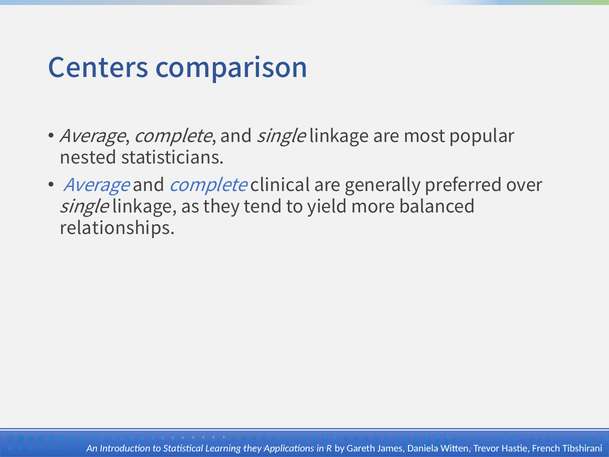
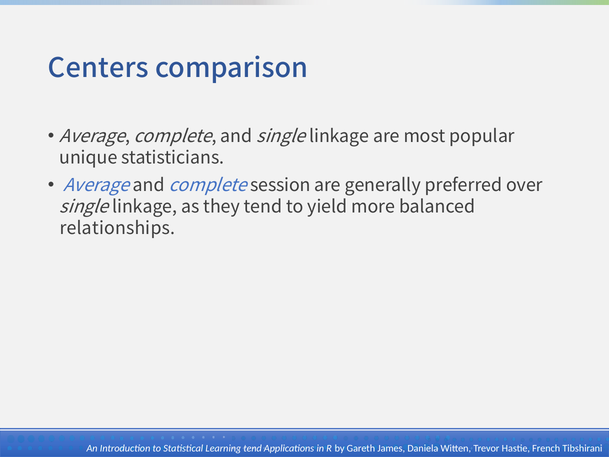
nested: nested -> unique
clinical: clinical -> session
Learning they: they -> tend
